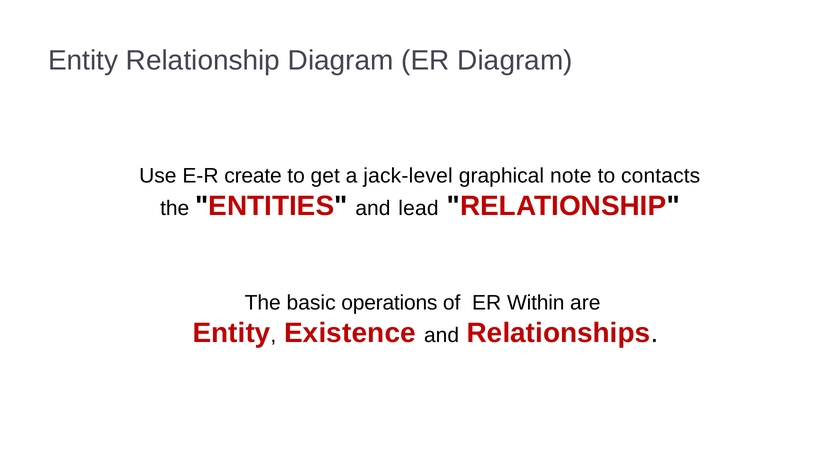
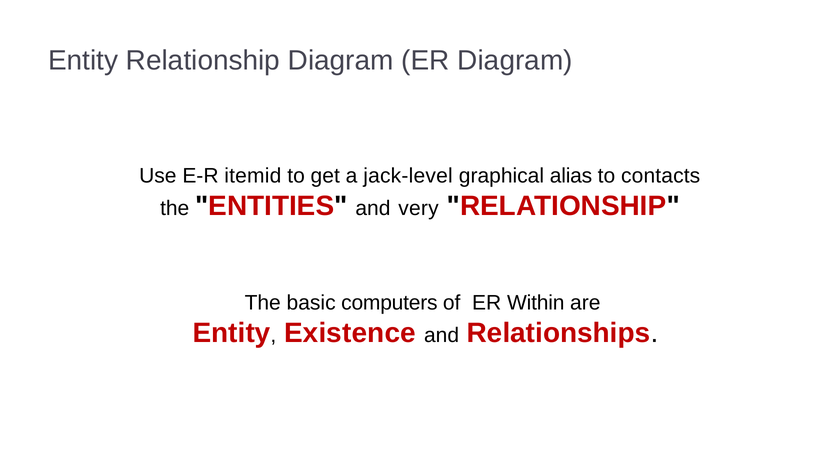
create: create -> itemid
note: note -> alias
lead: lead -> very
operations: operations -> computers
